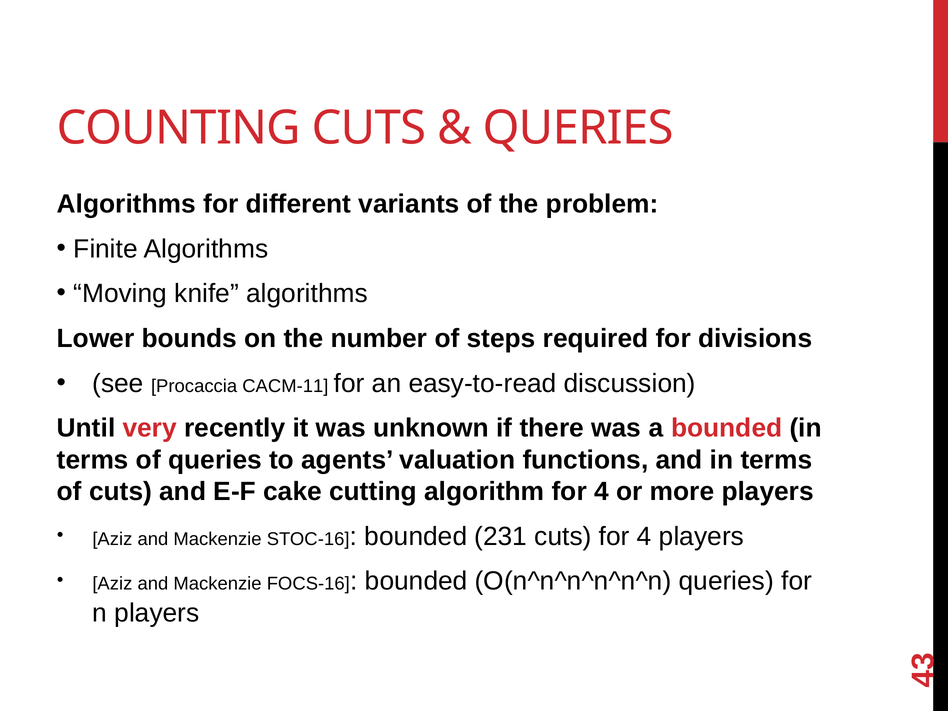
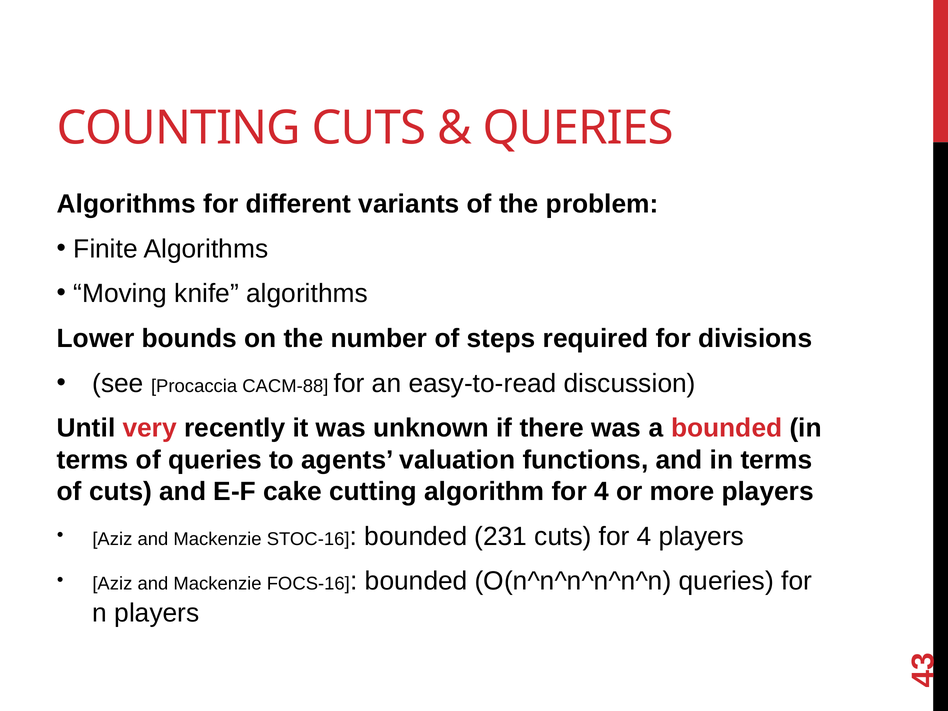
CACM-11: CACM-11 -> CACM-88
